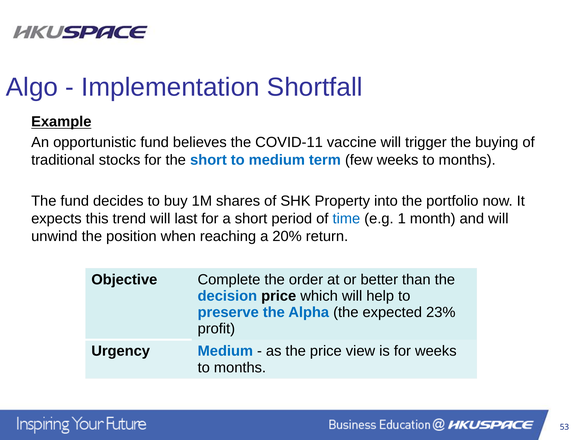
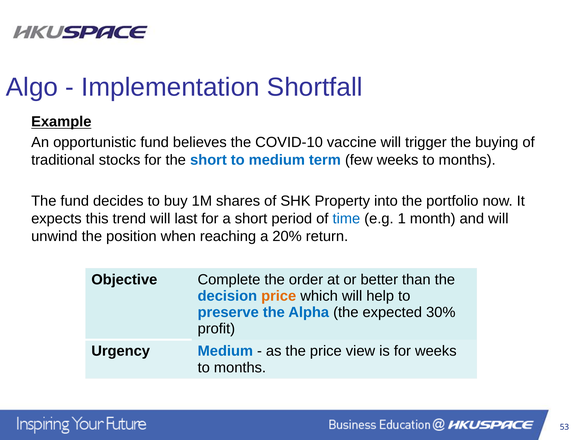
COVID-11: COVID-11 -> COVID-10
price at (279, 296) colour: black -> orange
23%: 23% -> 30%
